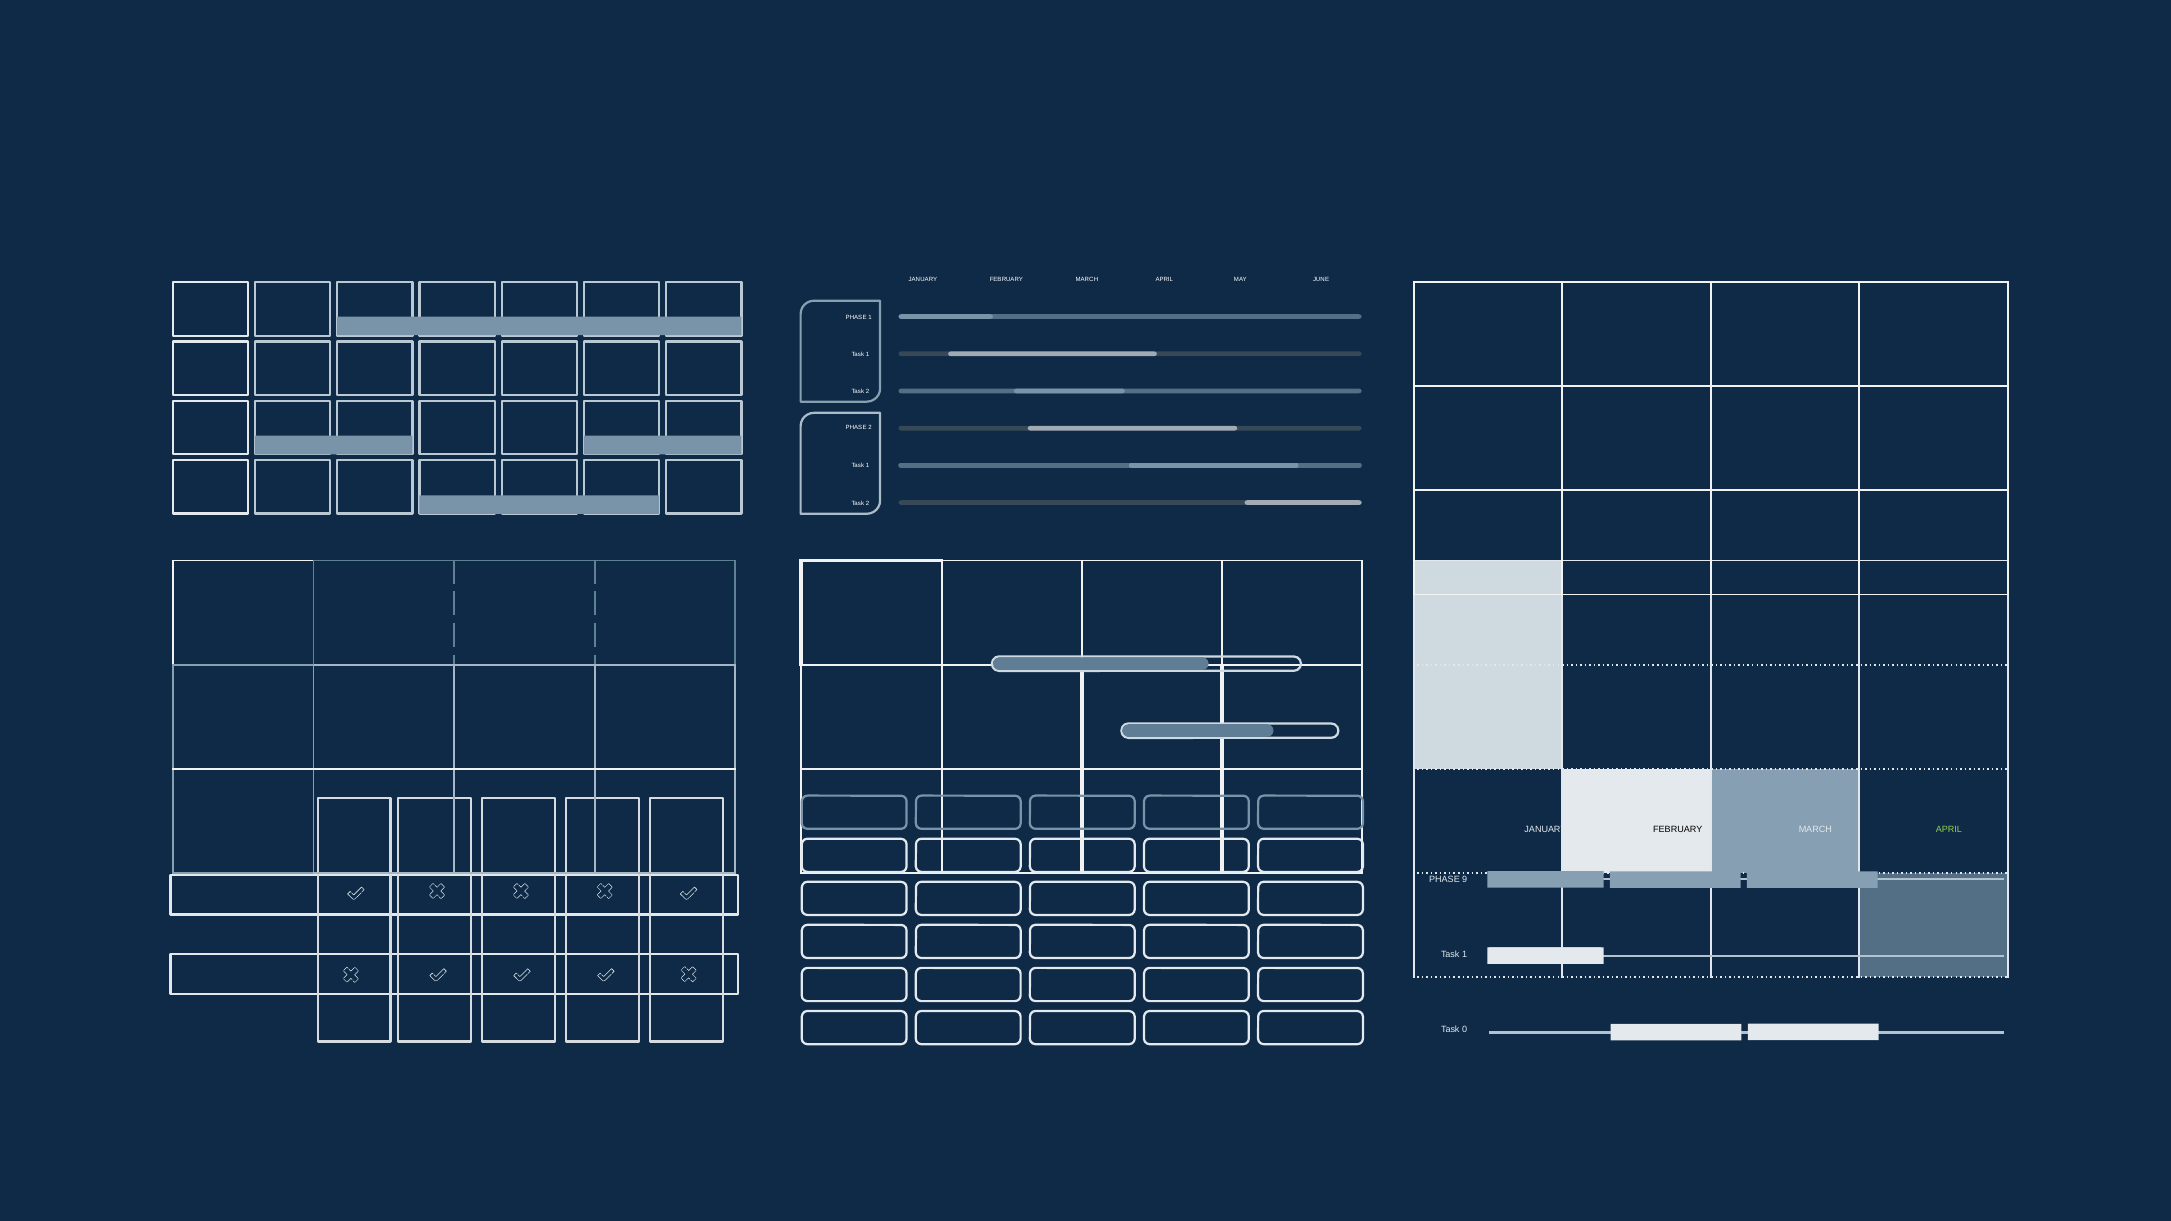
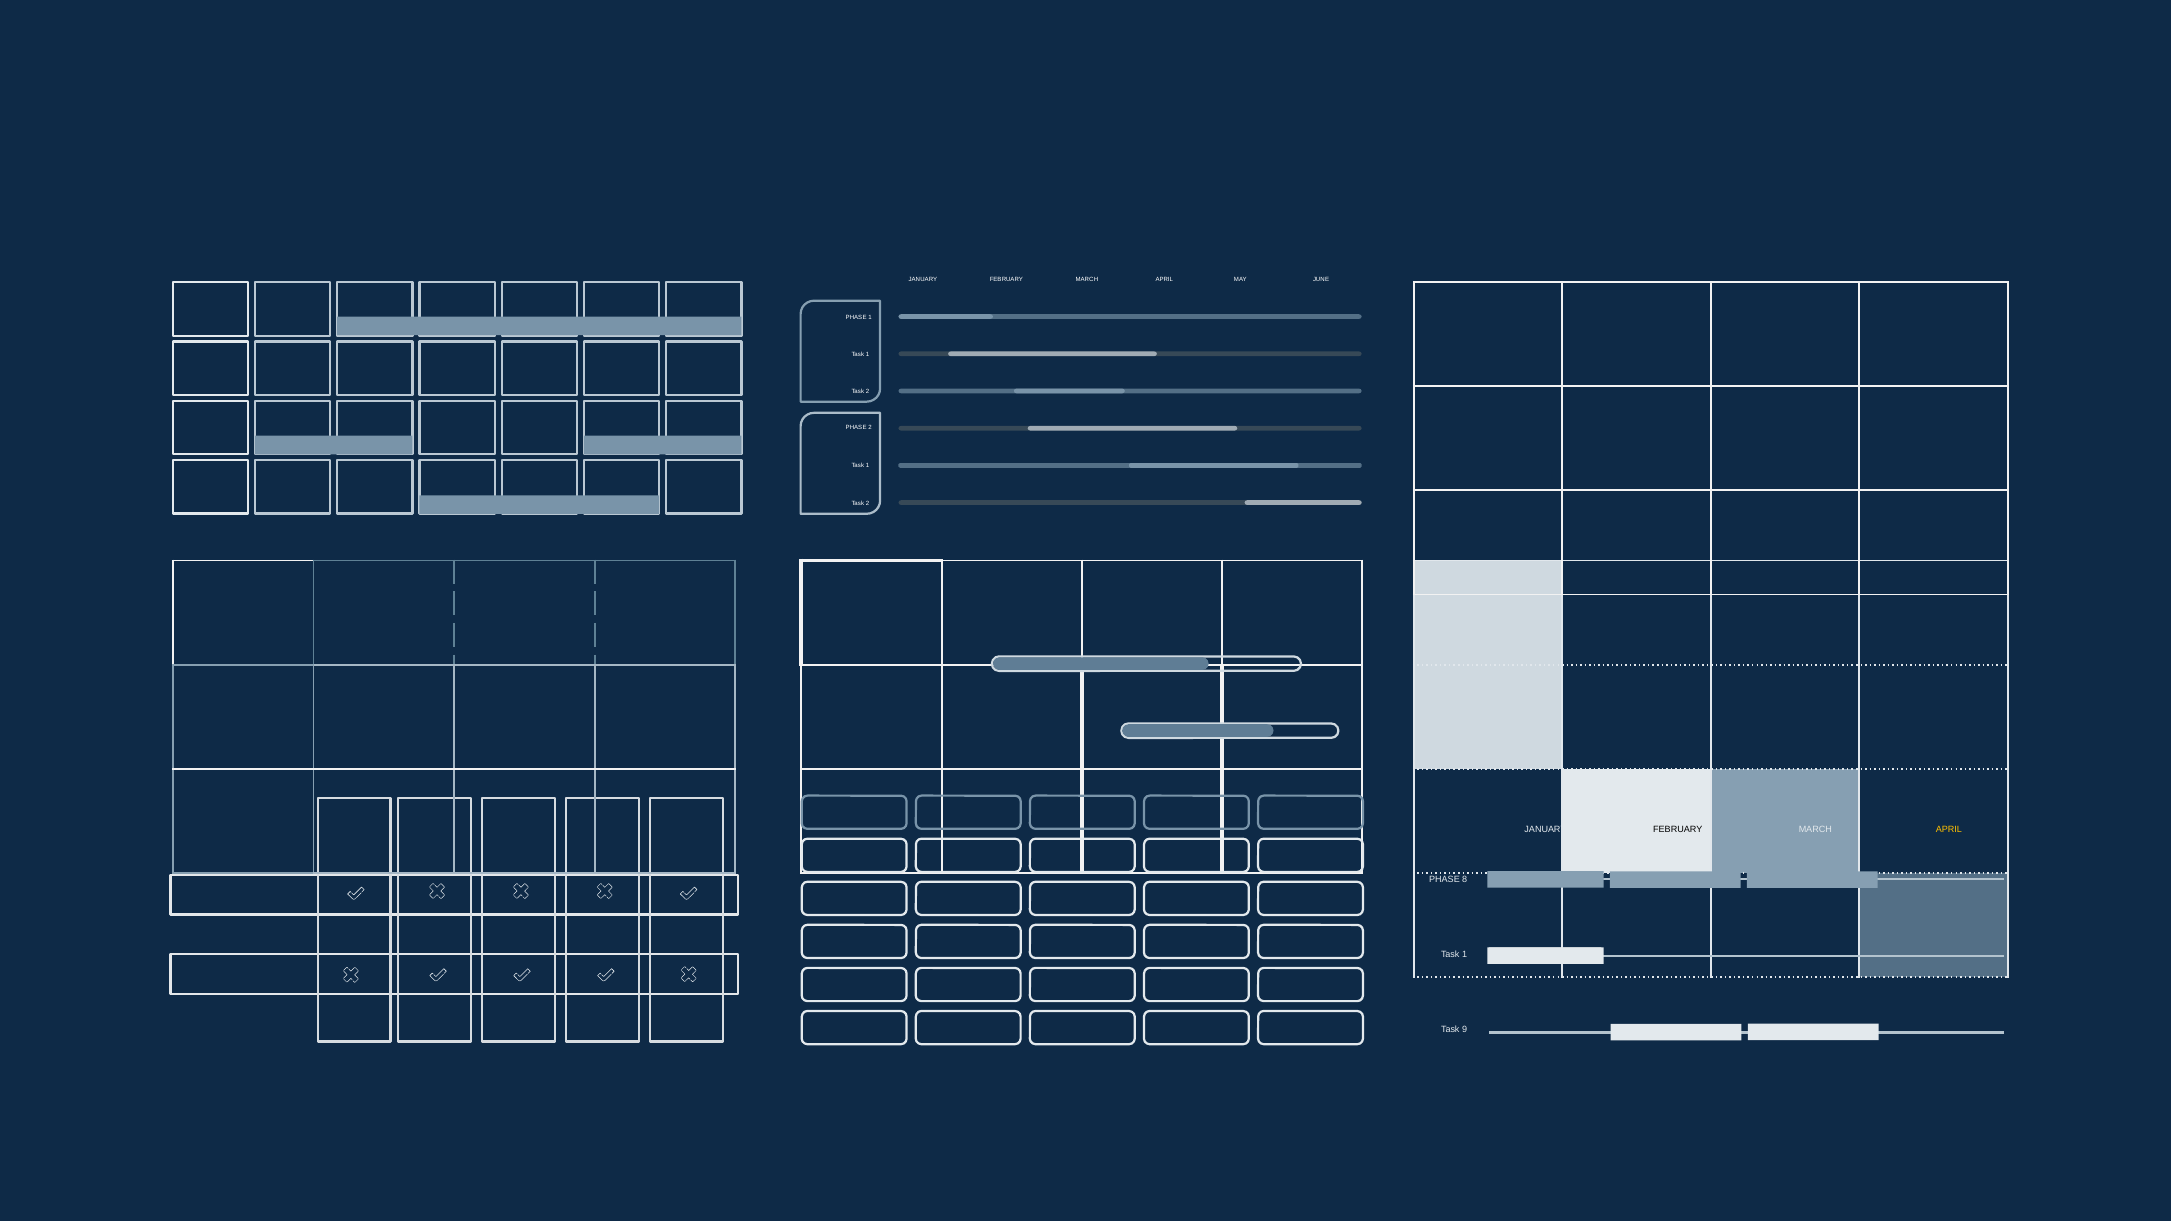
APRIL at (1949, 830) colour: light green -> yellow
9: 9 -> 8
0: 0 -> 9
